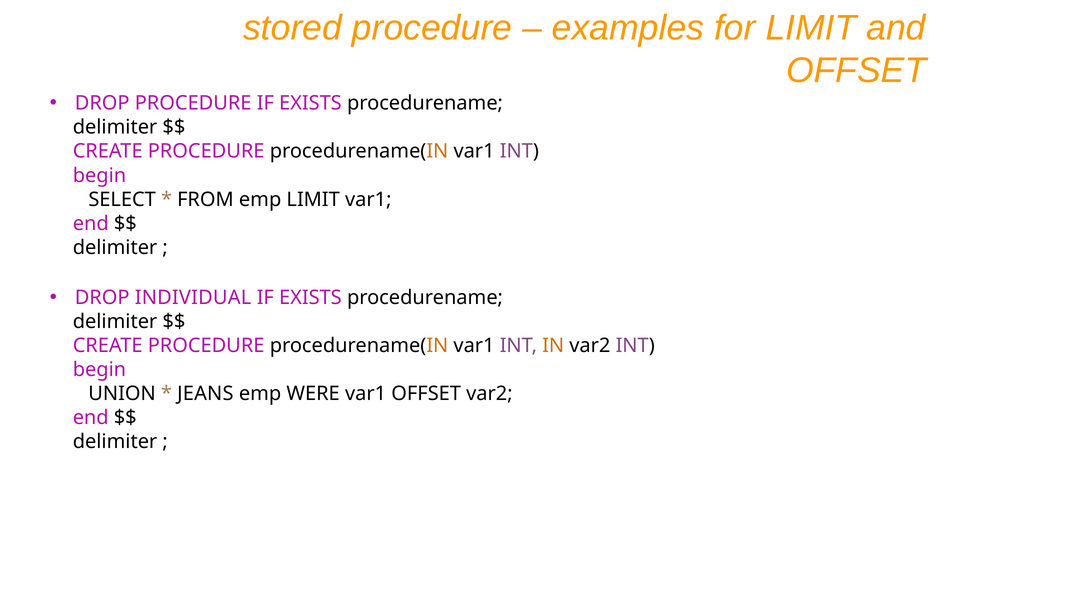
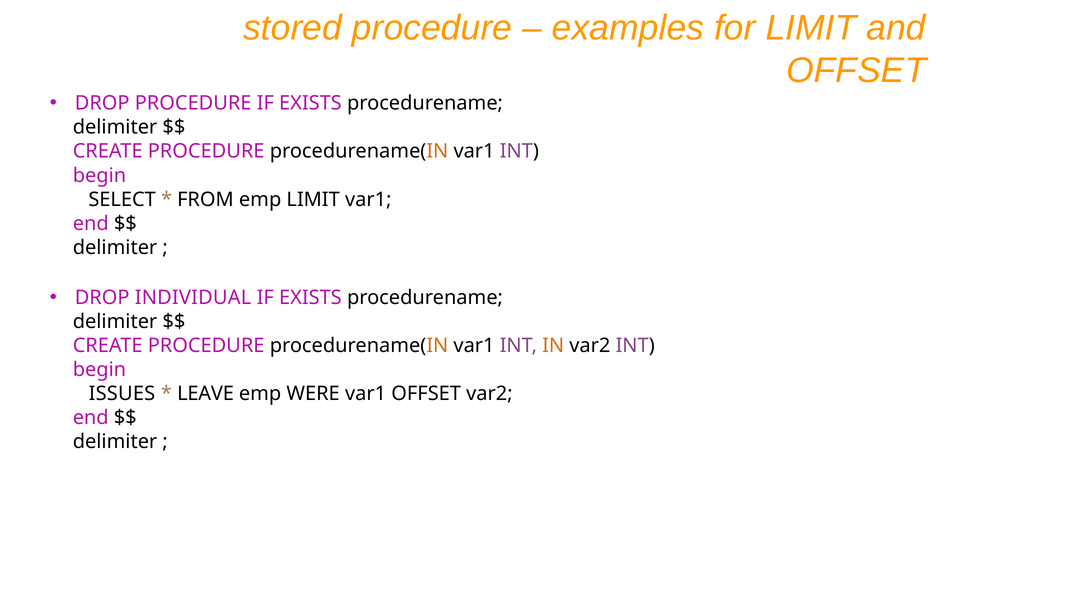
UNION: UNION -> ISSUES
JEANS: JEANS -> LEAVE
